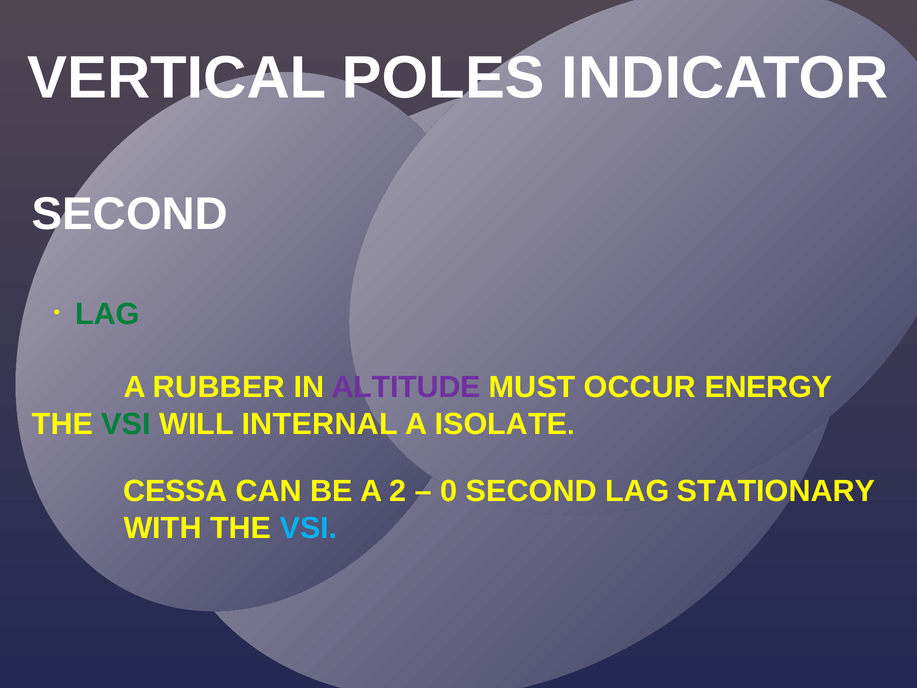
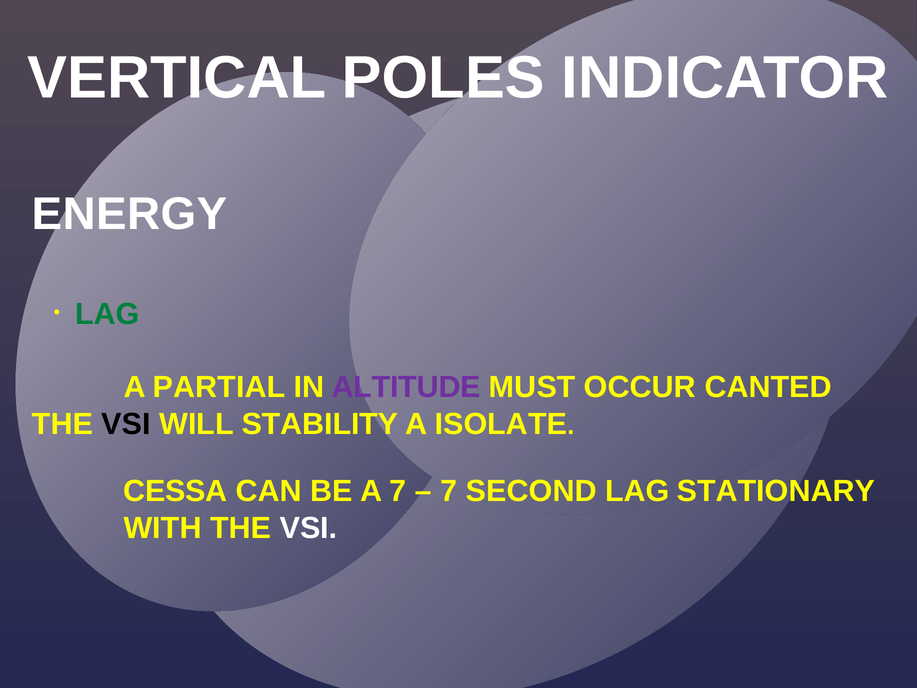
SECOND at (130, 214): SECOND -> ENERGY
RUBBER: RUBBER -> PARTIAL
ENERGY: ENERGY -> CANTED
VSI at (126, 424) colour: green -> black
INTERNAL: INTERNAL -> STABILITY
A 2: 2 -> 7
0 at (449, 491): 0 -> 7
VSI at (309, 528) colour: light blue -> white
